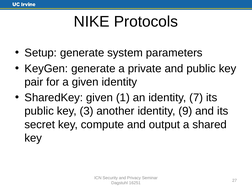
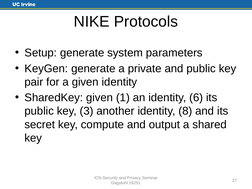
7: 7 -> 6
9: 9 -> 8
